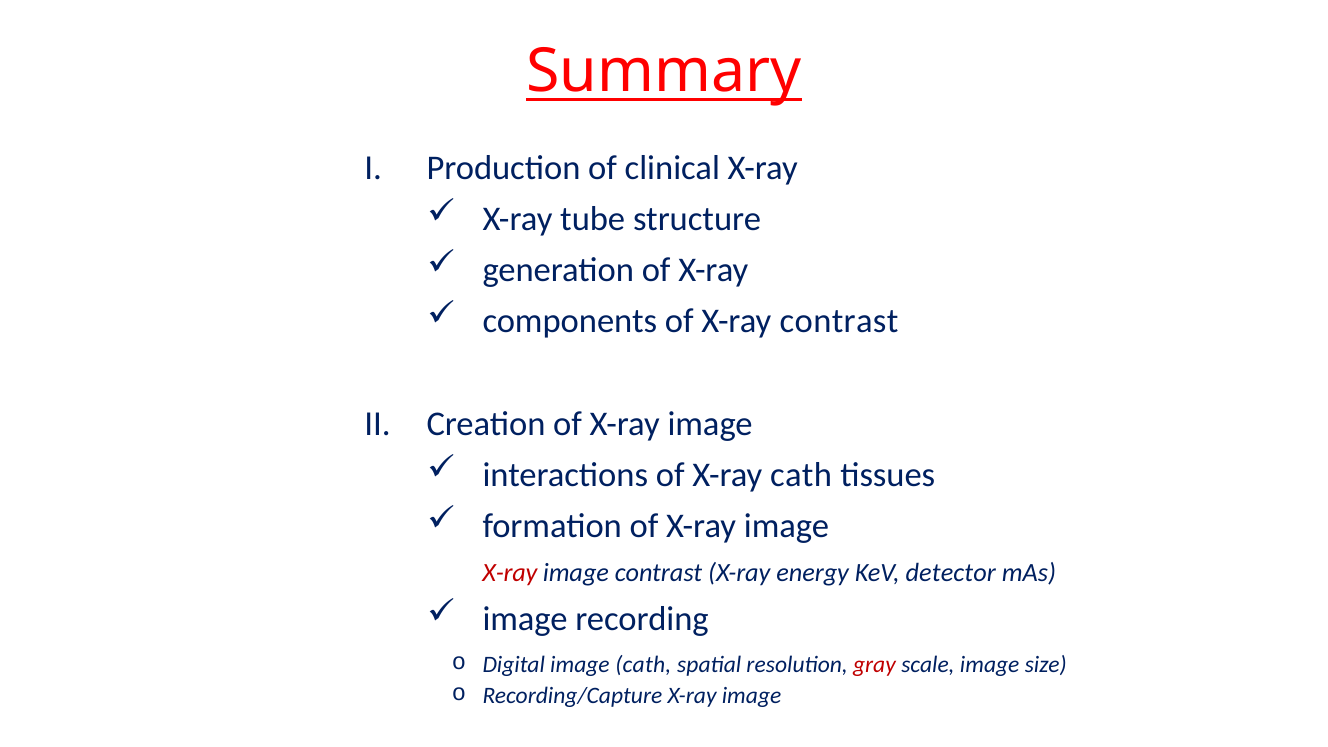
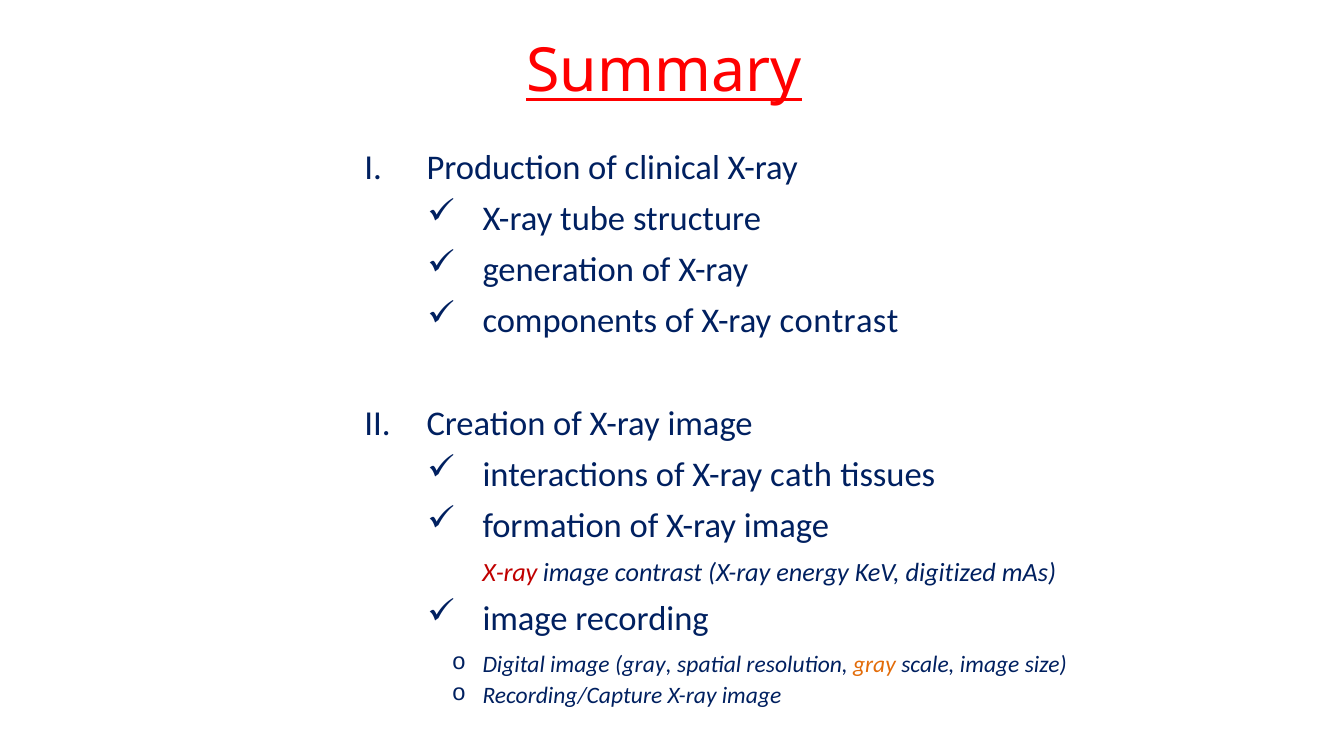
detector: detector -> digitized
image cath: cath -> gray
gray at (874, 665) colour: red -> orange
